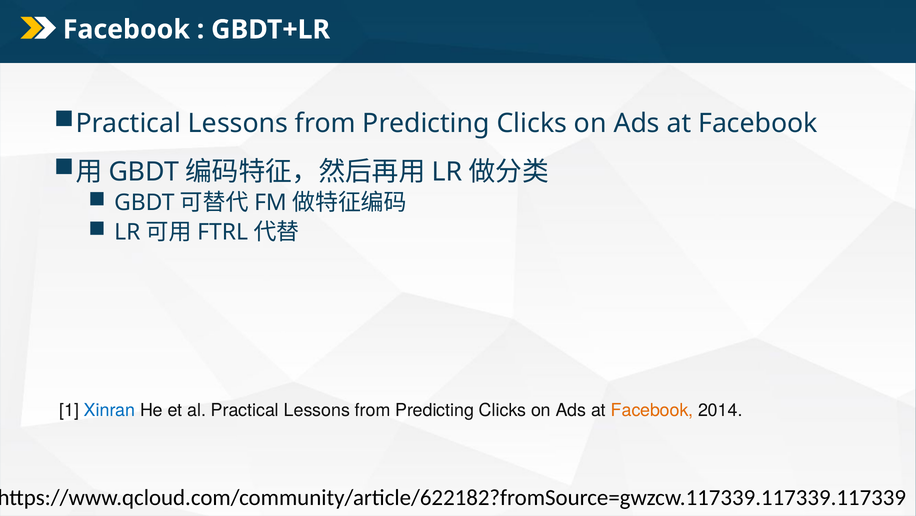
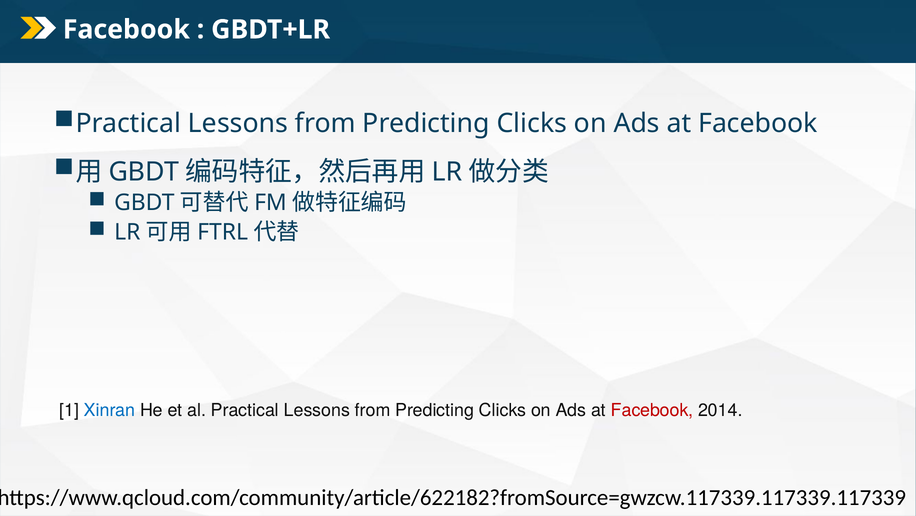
Facebook at (652, 410) colour: orange -> red
